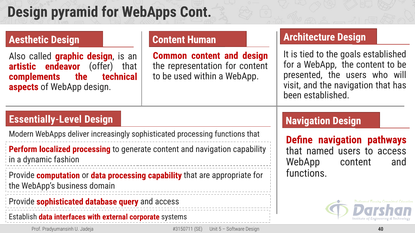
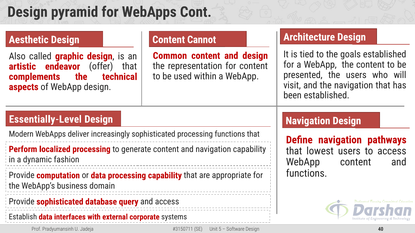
Human: Human -> Cannot
named: named -> lowest
